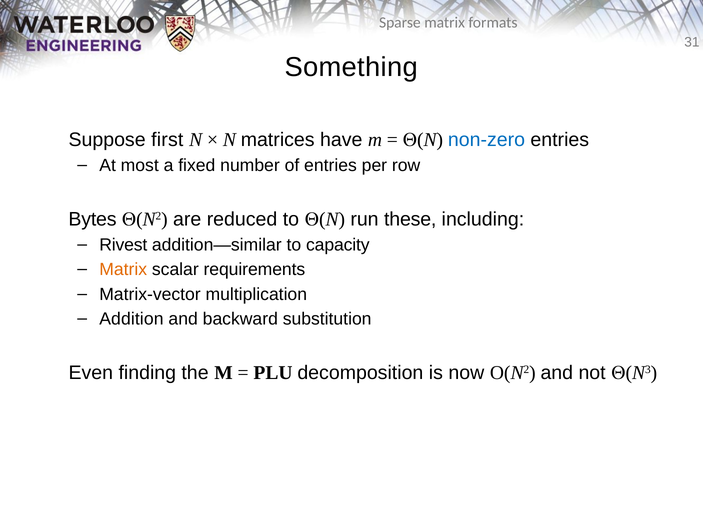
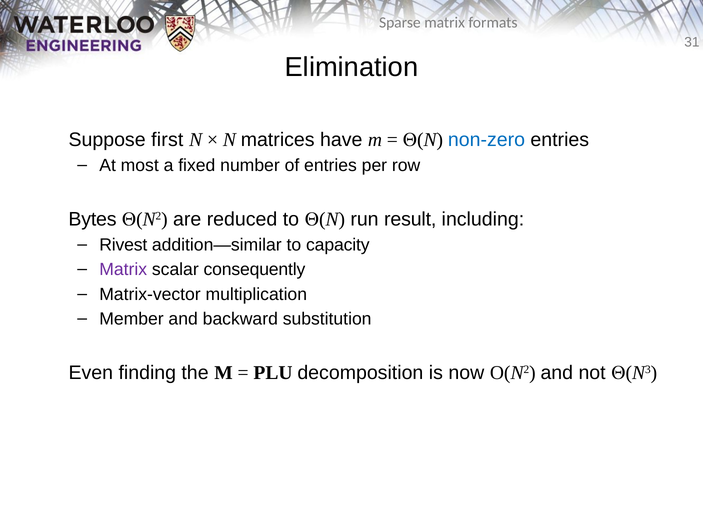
Something: Something -> Elimination
these: these -> result
Matrix at (123, 269) colour: orange -> purple
requirements: requirements -> consequently
Addition: Addition -> Member
